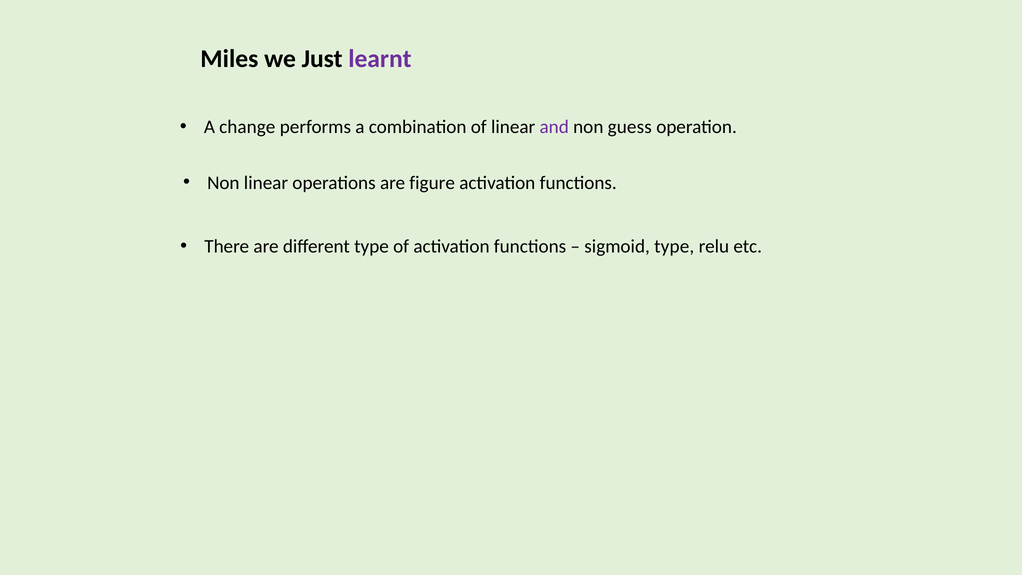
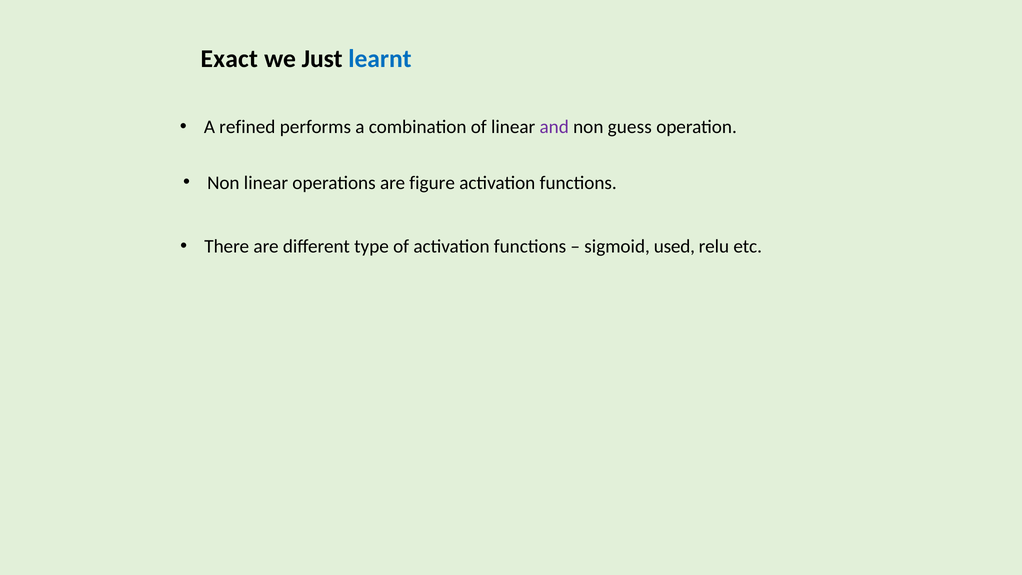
Miles: Miles -> Exact
learnt colour: purple -> blue
change: change -> refined
sigmoid type: type -> used
